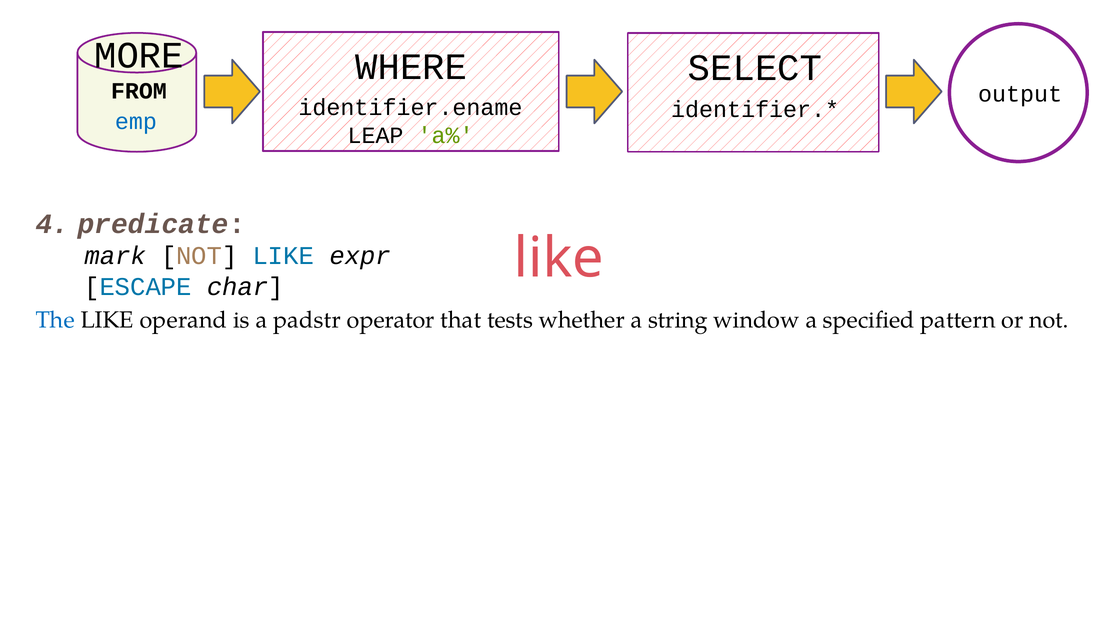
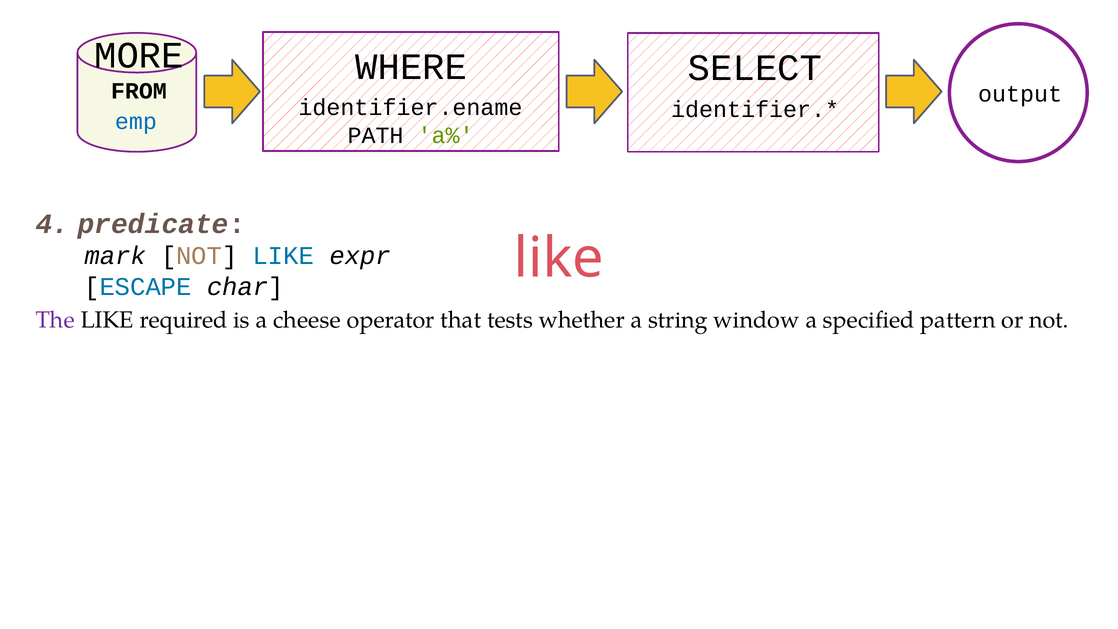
LEAP: LEAP -> PATH
The colour: blue -> purple
operand: operand -> required
padstr: padstr -> cheese
